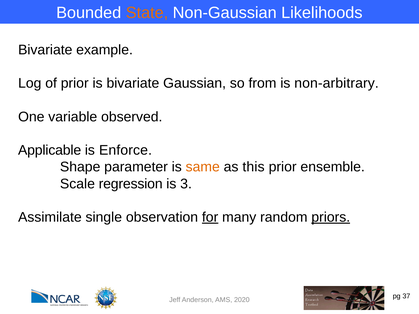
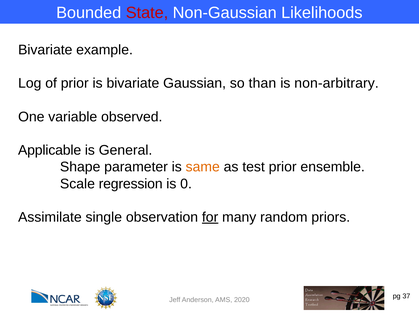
State colour: orange -> red
from: from -> than
Enforce: Enforce -> General
this: this -> test
3: 3 -> 0
priors underline: present -> none
